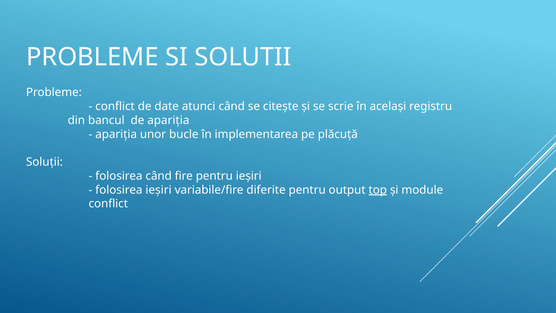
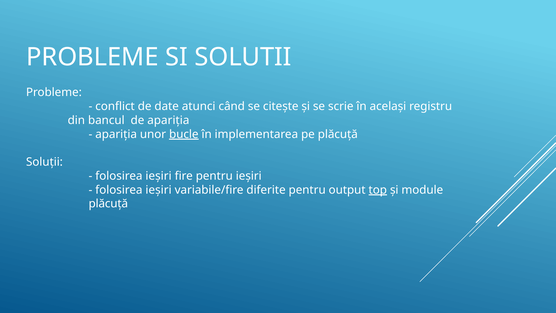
bucle underline: none -> present
când at (159, 176): când -> ieșiri
conflict at (108, 204): conflict -> plăcuță
